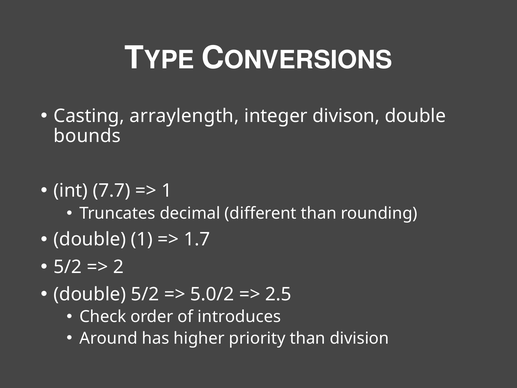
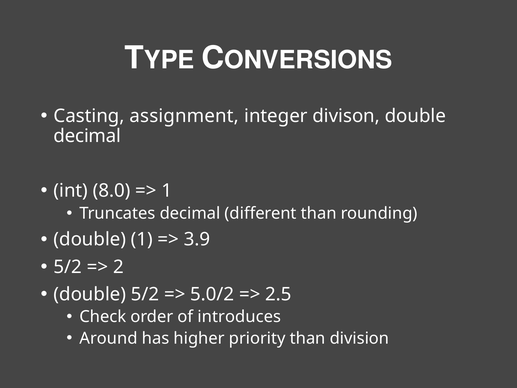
arraylength: arraylength -> assignment
bounds at (87, 136): bounds -> decimal
7.7: 7.7 -> 8.0
1.7: 1.7 -> 3.9
